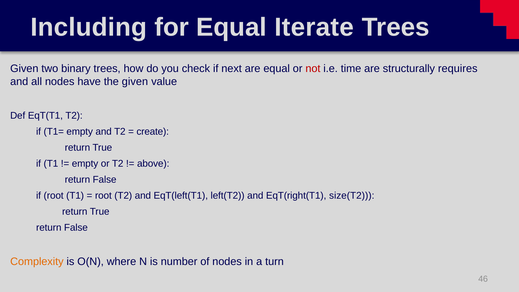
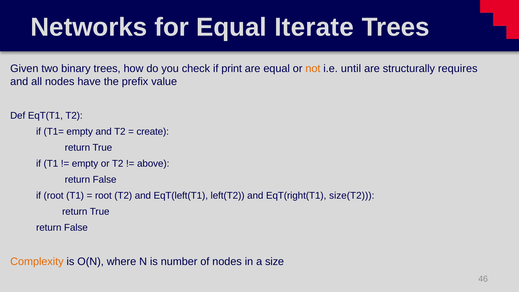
Including: Including -> Networks
next: next -> print
not colour: red -> orange
time: time -> until
the given: given -> prefix
turn: turn -> size
